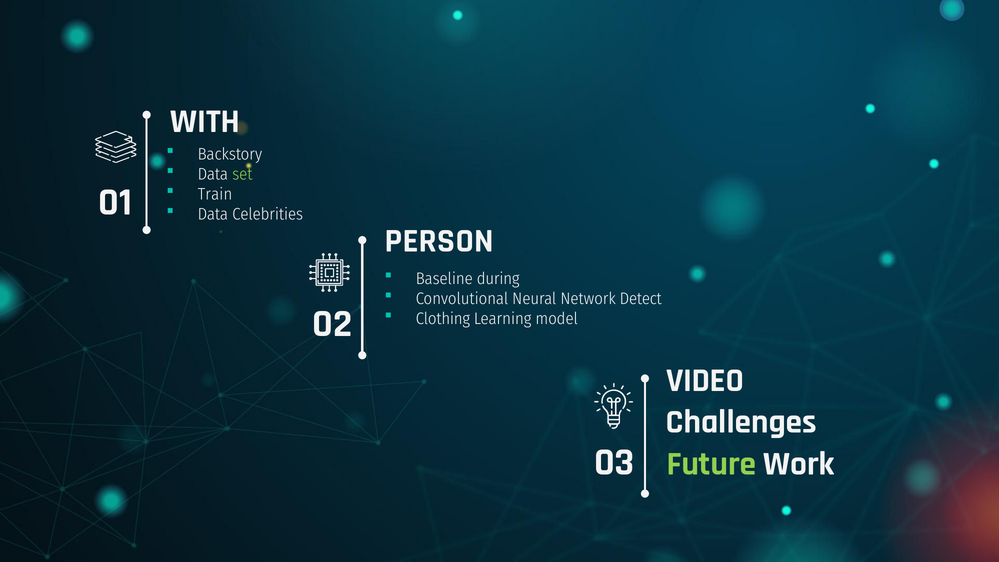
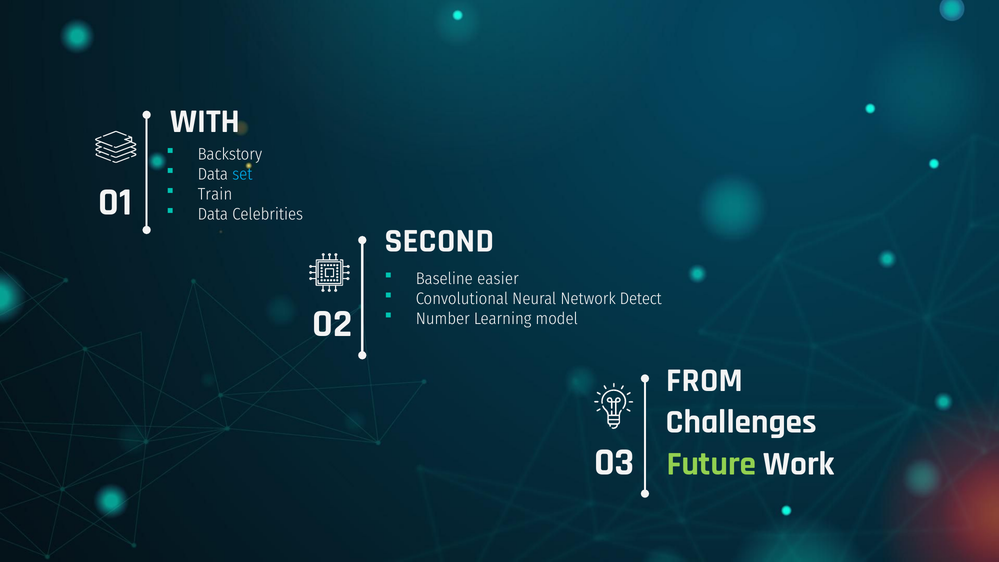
set colour: light green -> light blue
PERSON: PERSON -> SECOND
during: during -> easier
Clothing: Clothing -> Number
VIDEO: VIDEO -> FROM
